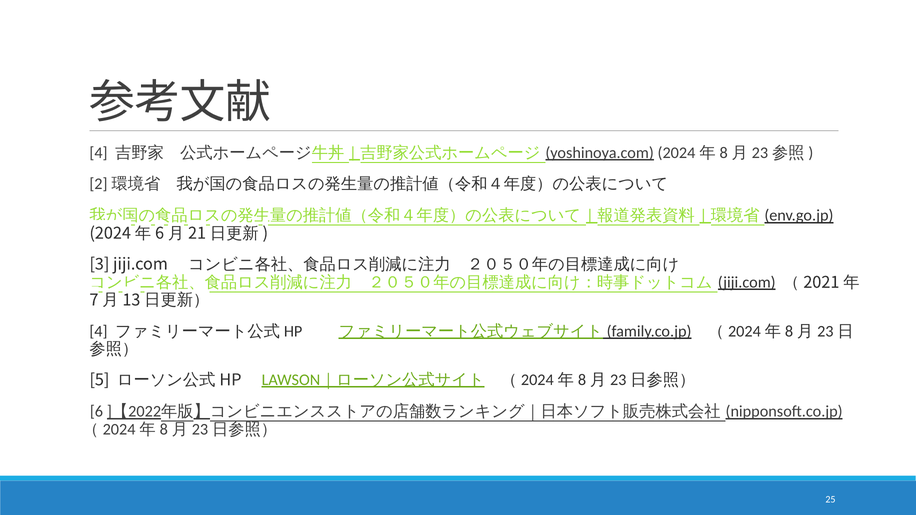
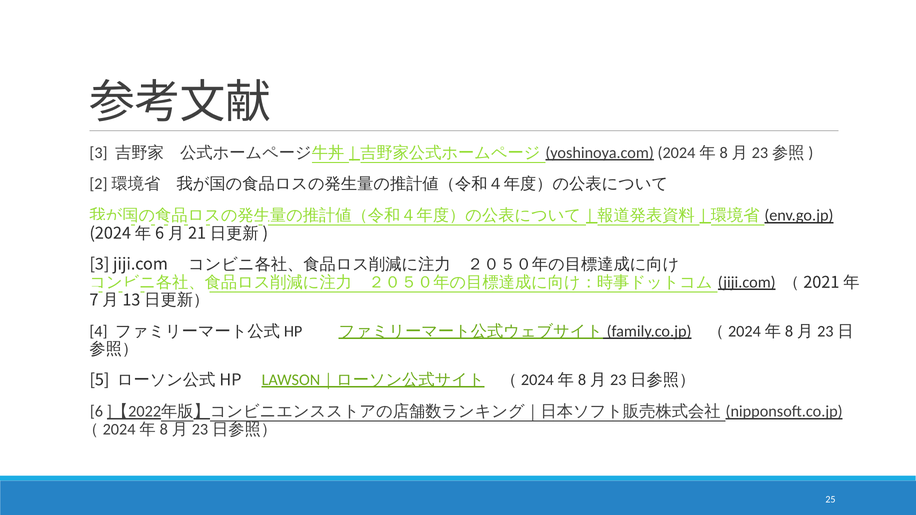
4 at (99, 153): 4 -> 3
